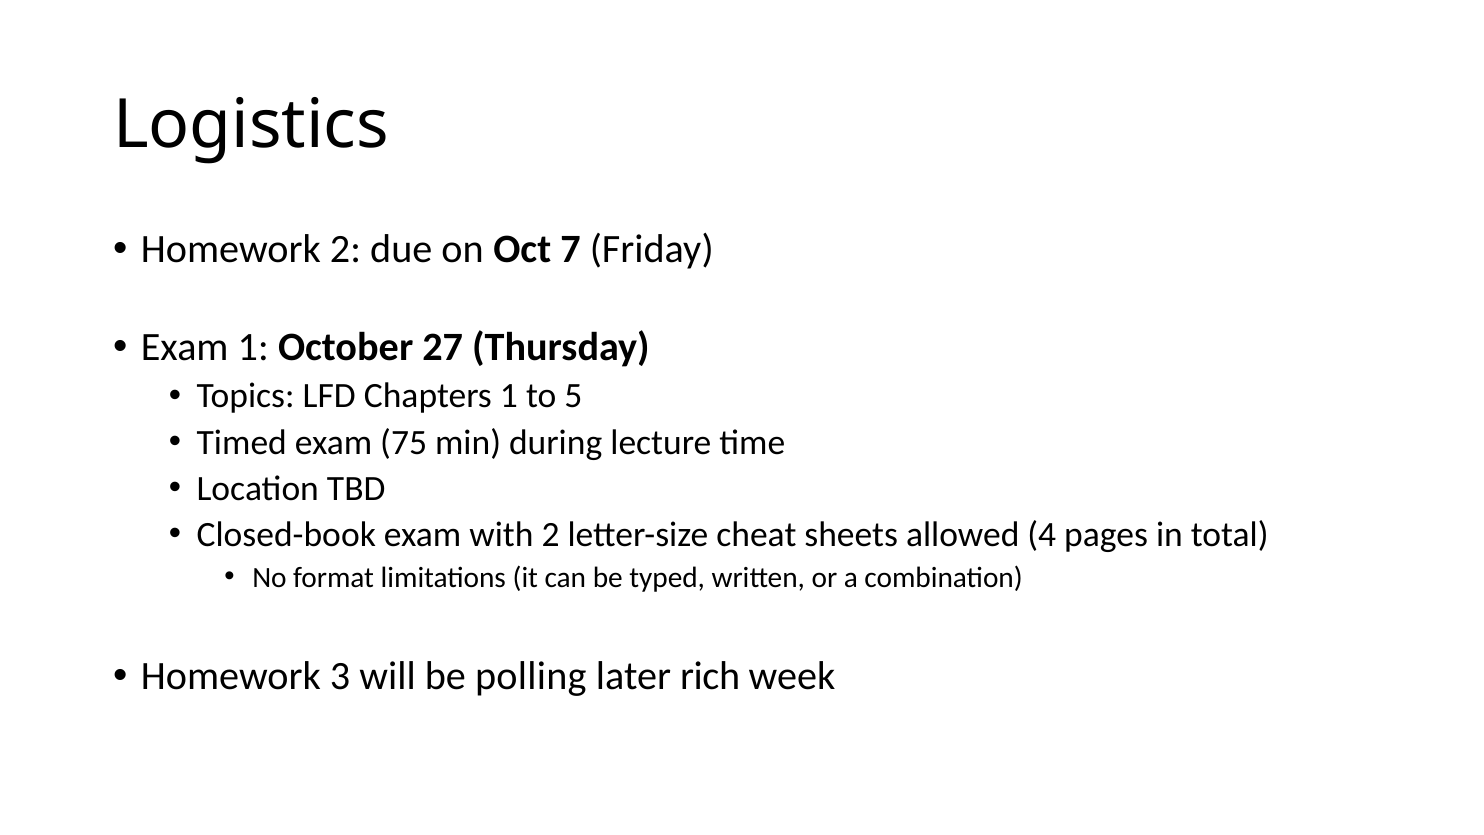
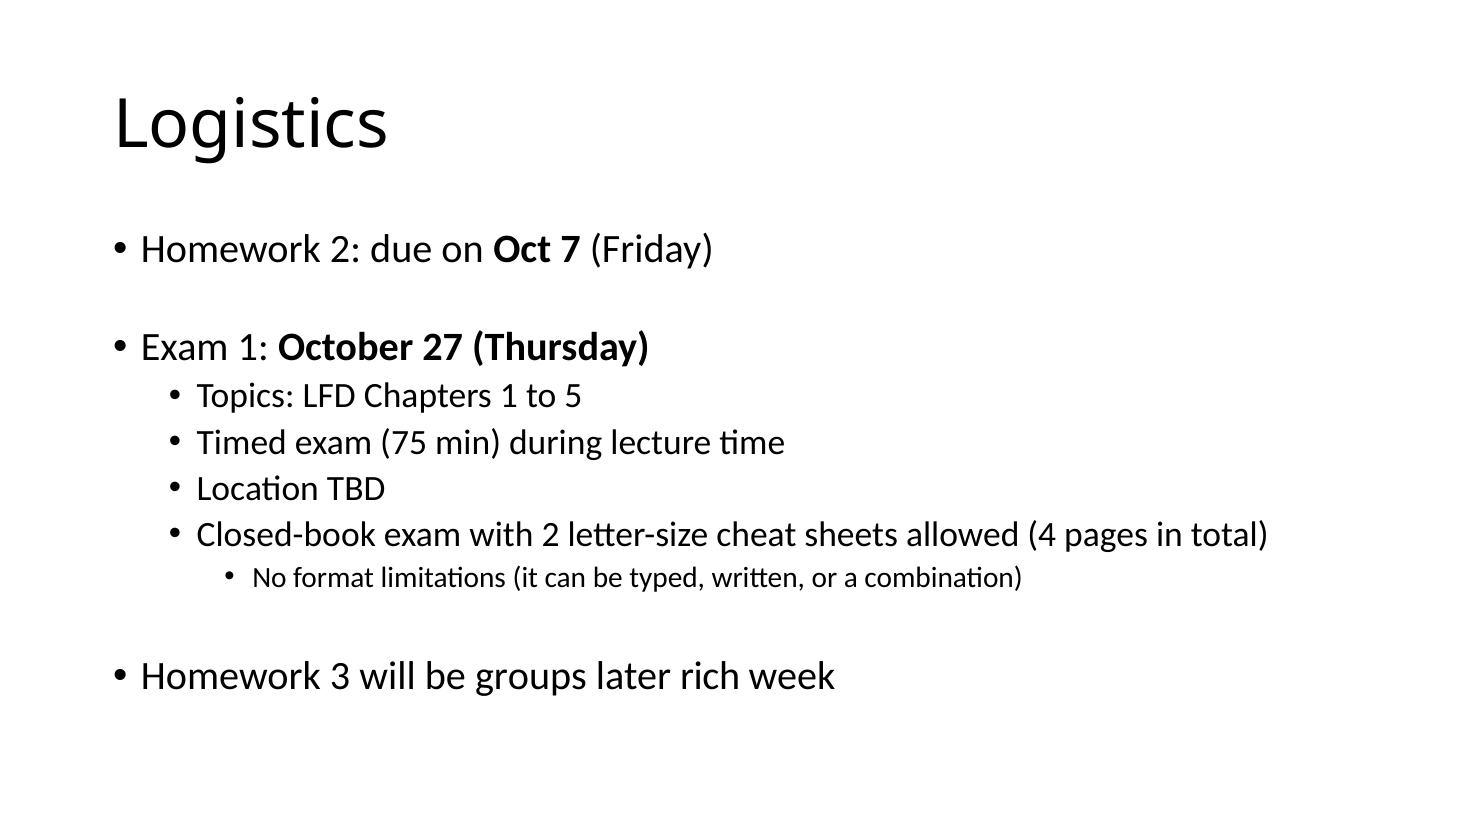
polling: polling -> groups
